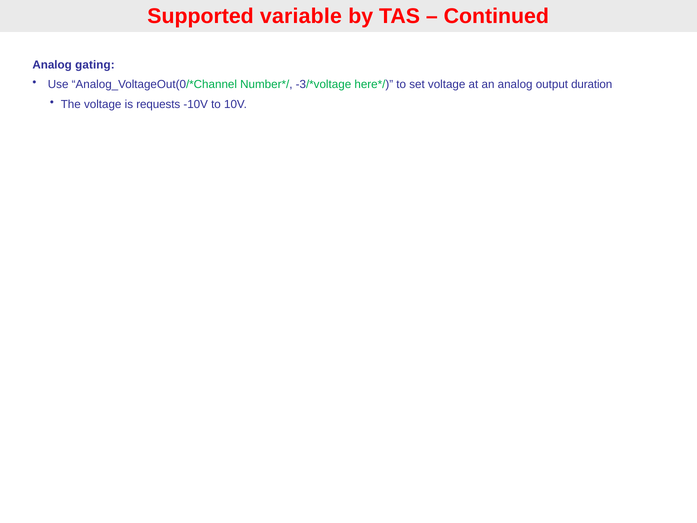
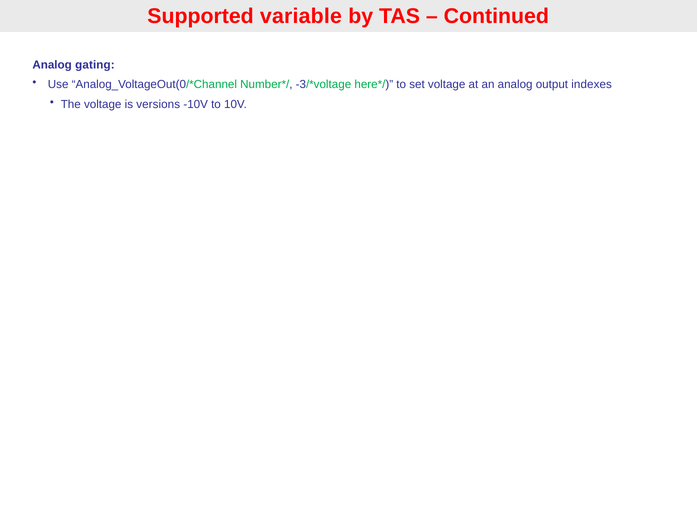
duration: duration -> indexes
requests: requests -> versions
